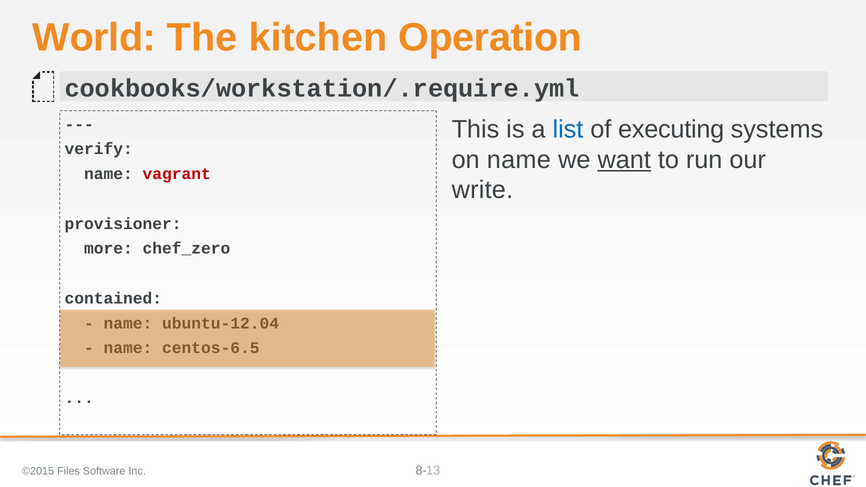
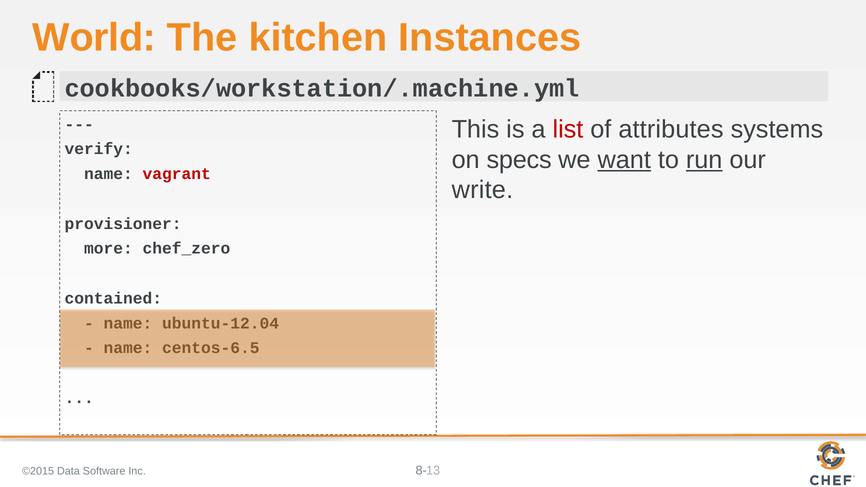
Operation: Operation -> Instances
cookbooks/workstation/.require.yml: cookbooks/workstation/.require.yml -> cookbooks/workstation/.machine.yml
list colour: blue -> red
executing: executing -> attributes
on name: name -> specs
run underline: none -> present
Files: Files -> Data
